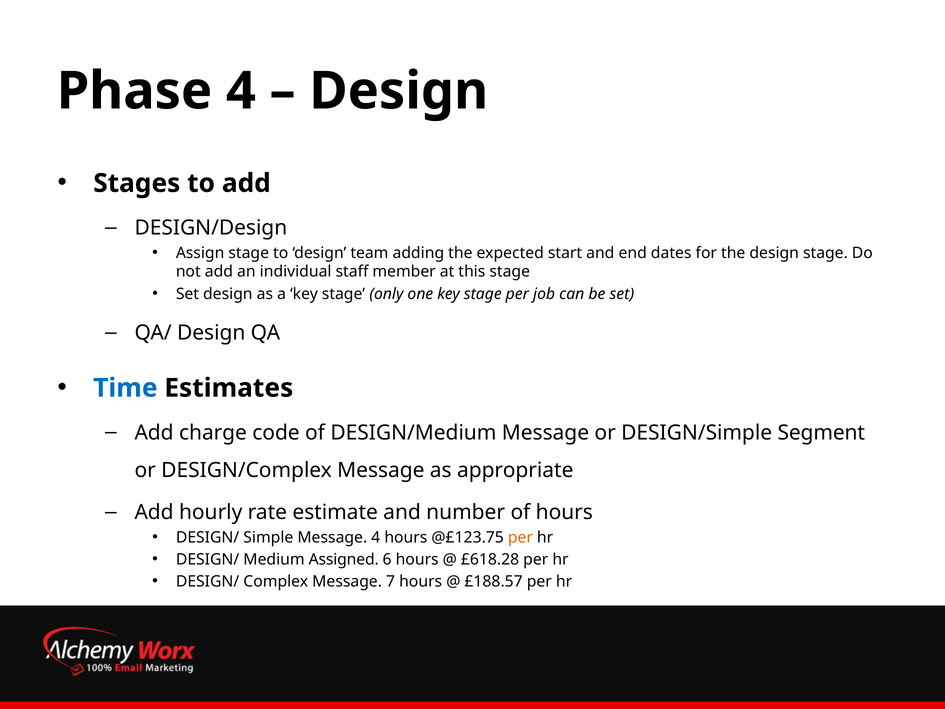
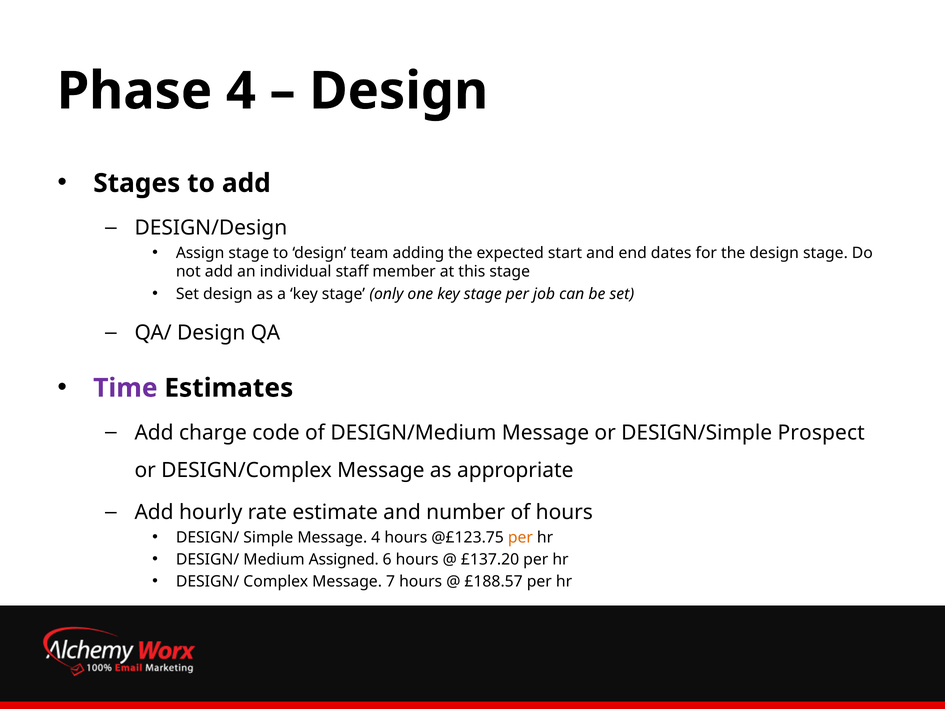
Time colour: blue -> purple
Segment: Segment -> Prospect
£618.28: £618.28 -> £137.20
